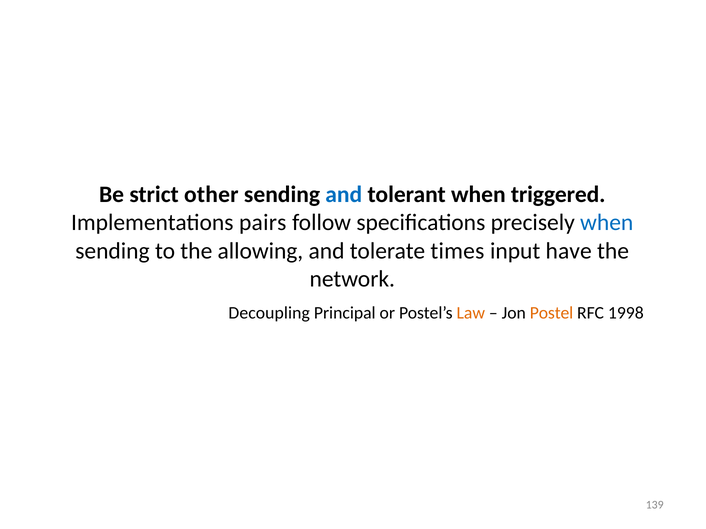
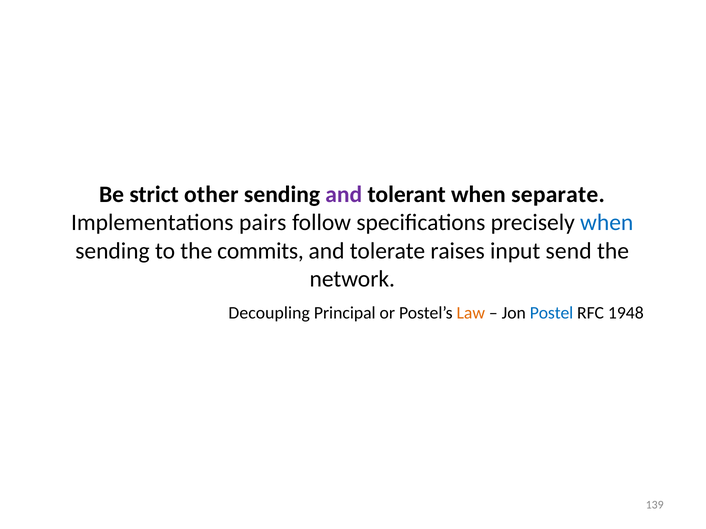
and at (344, 195) colour: blue -> purple
triggered: triggered -> separate
allowing: allowing -> commits
times: times -> raises
have: have -> send
Postel colour: orange -> blue
1998: 1998 -> 1948
